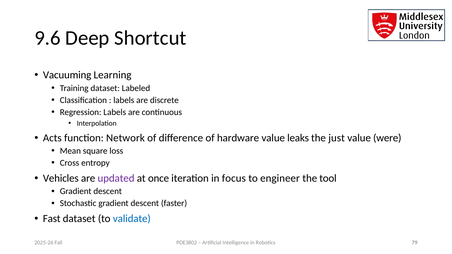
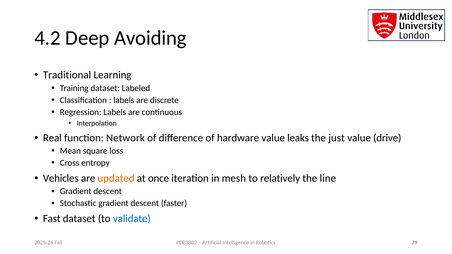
9.6: 9.6 -> 4.2
Shortcut: Shortcut -> Avoiding
Vacuuming: Vacuuming -> Traditional
Acts: Acts -> Real
were: were -> drive
updated colour: purple -> orange
focus: focus -> mesh
engineer: engineer -> relatively
tool: tool -> line
